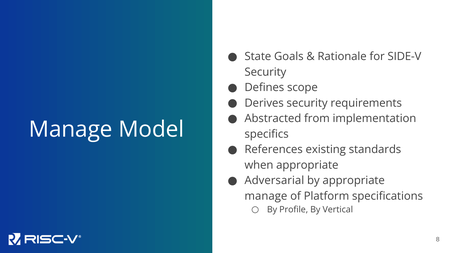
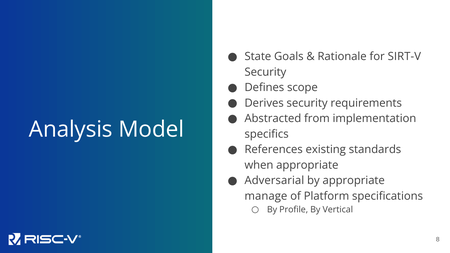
SIDE-V: SIDE-V -> SIRT-V
Manage at (71, 129): Manage -> Analysis
